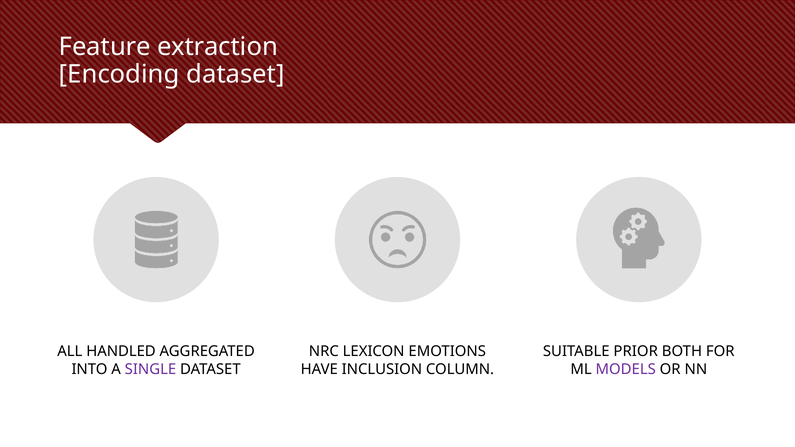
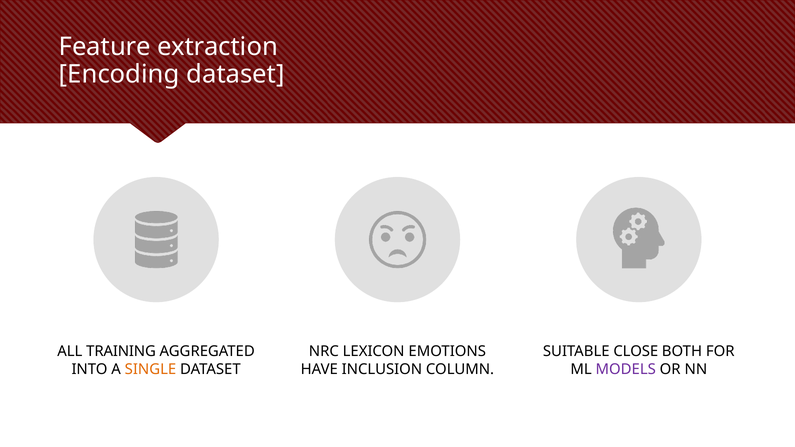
HANDLED: HANDLED -> TRAINING
PRIOR: PRIOR -> CLOSE
SINGLE colour: purple -> orange
